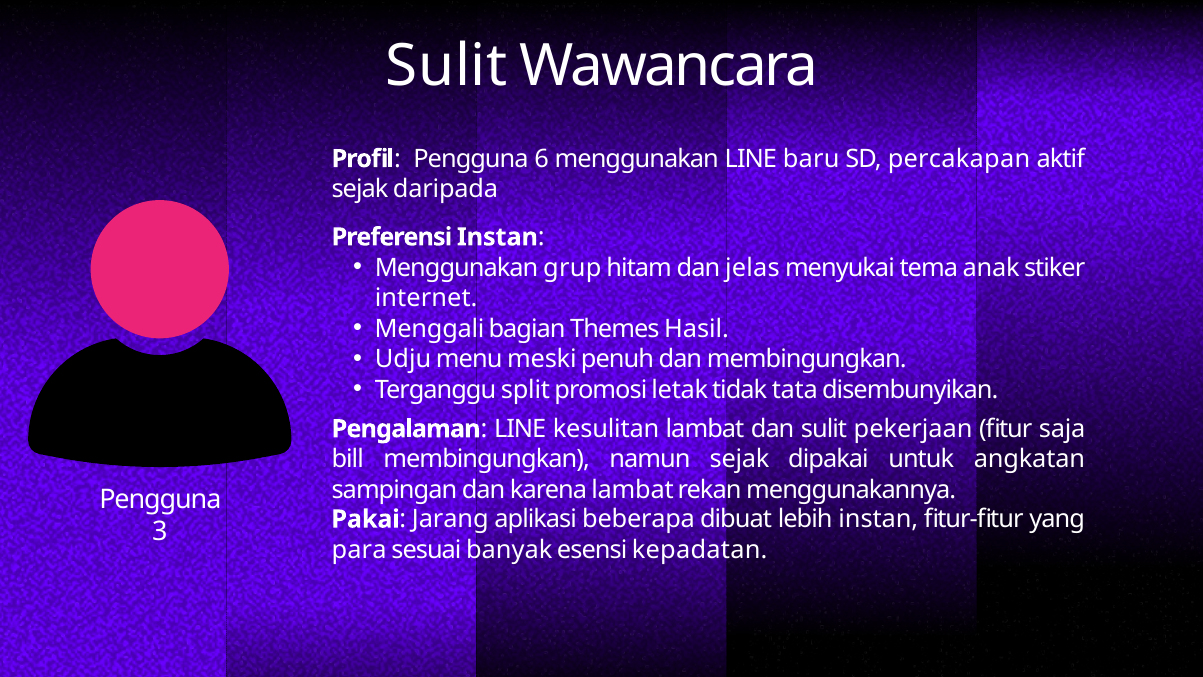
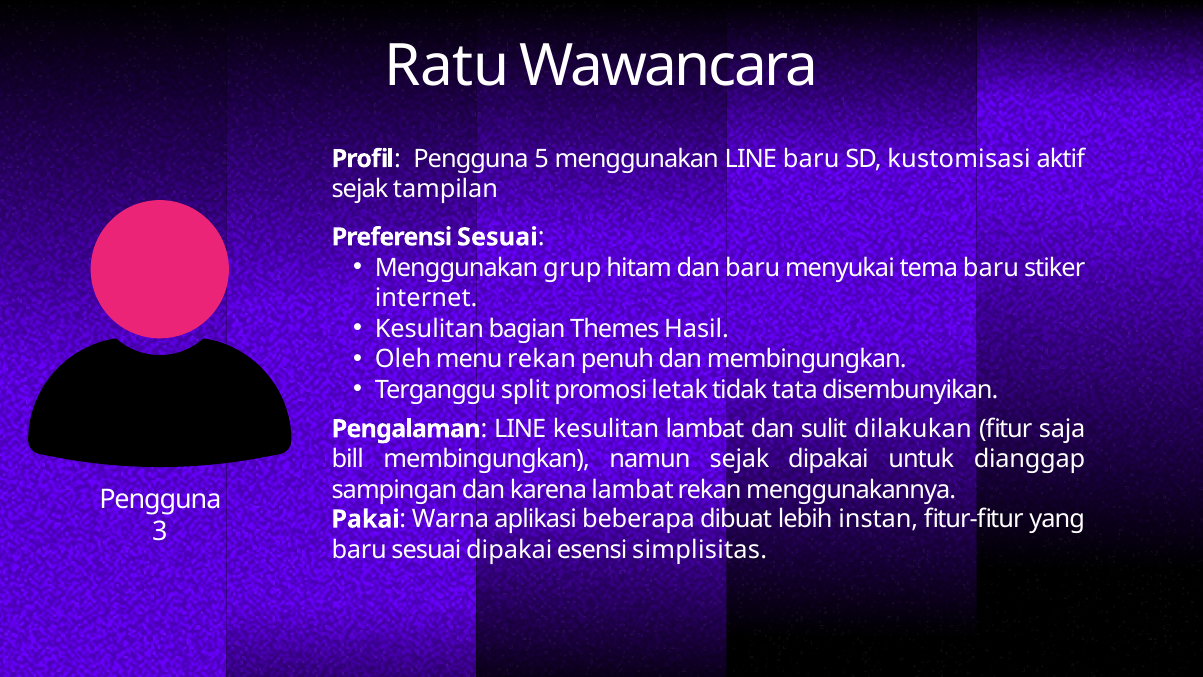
Sulit at (447, 66): Sulit -> Ratu
6: 6 -> 5
percakapan: percakapan -> kustomisasi
daripada: daripada -> tampilan
Preferensi Instan: Instan -> Sesuai
dan jelas: jelas -> baru
tema anak: anak -> baru
Menggali at (430, 329): Menggali -> Kesulitan
Udju: Udju -> Oleh
menu meski: meski -> rekan
pekerjaan: pekerjaan -> dilakukan
angkatan: angkatan -> dianggap
Jarang: Jarang -> Warna
para at (359, 550): para -> baru
sesuai banyak: banyak -> dipakai
kepadatan: kepadatan -> simplisitas
